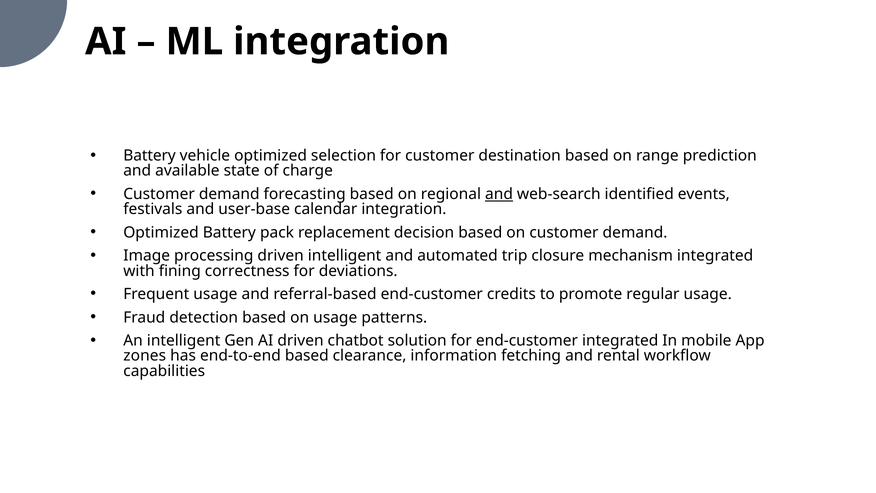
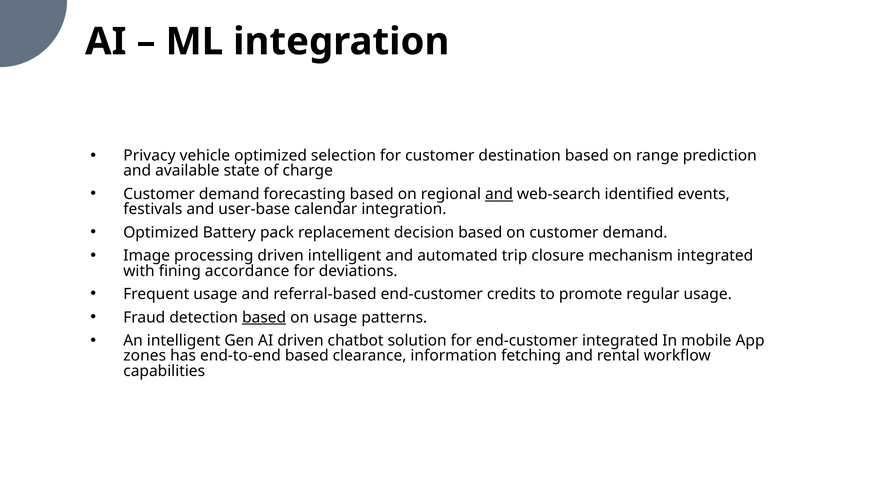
Battery at (150, 156): Battery -> Privacy
correctness: correctness -> accordance
based at (264, 317) underline: none -> present
